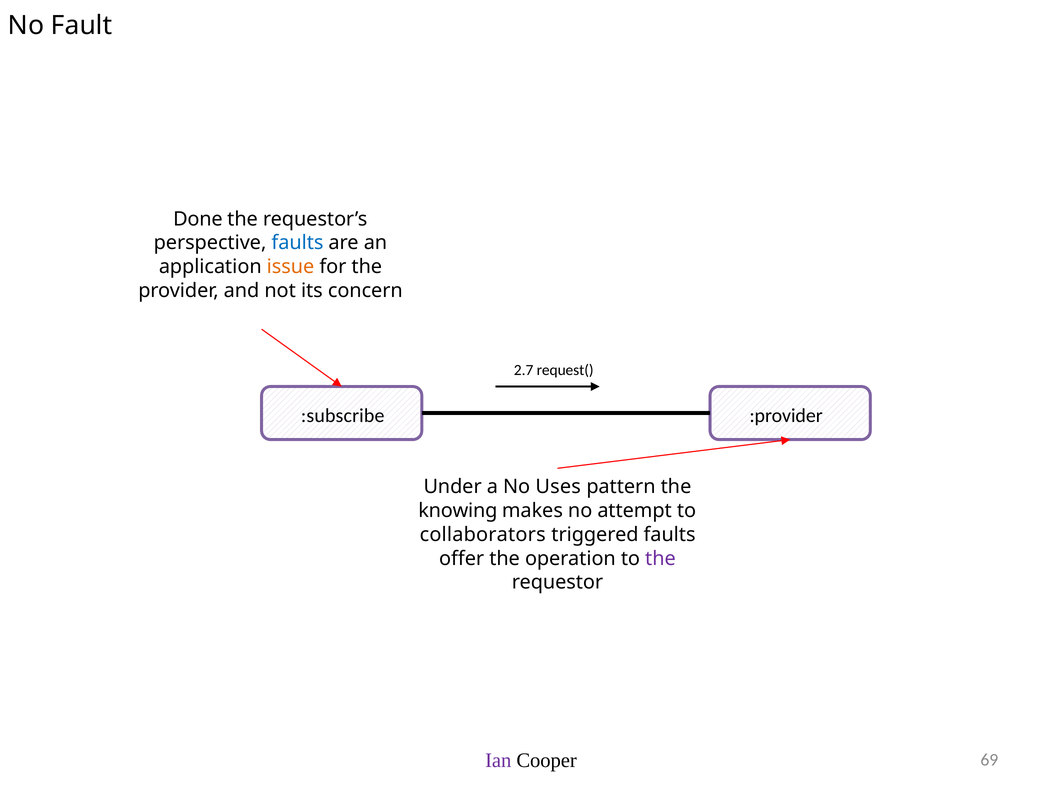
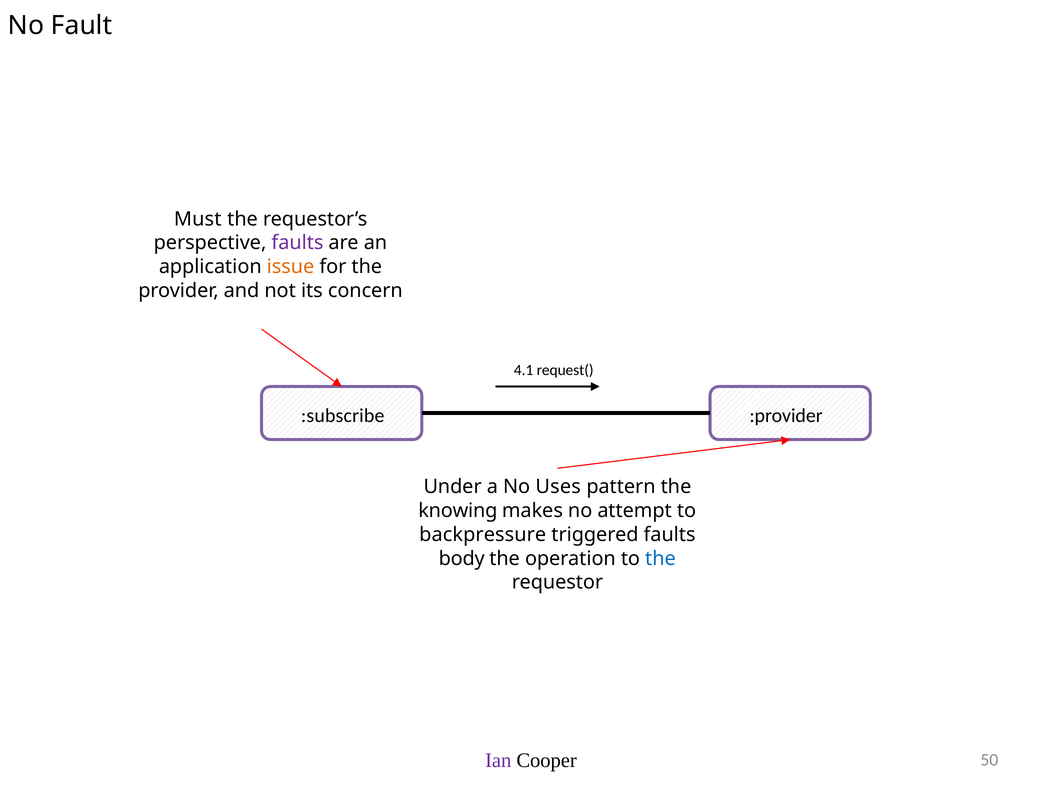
Done: Done -> Must
faults at (297, 243) colour: blue -> purple
2.7: 2.7 -> 4.1
collaborators: collaborators -> backpressure
offer: offer -> body
the at (660, 559) colour: purple -> blue
69: 69 -> 50
